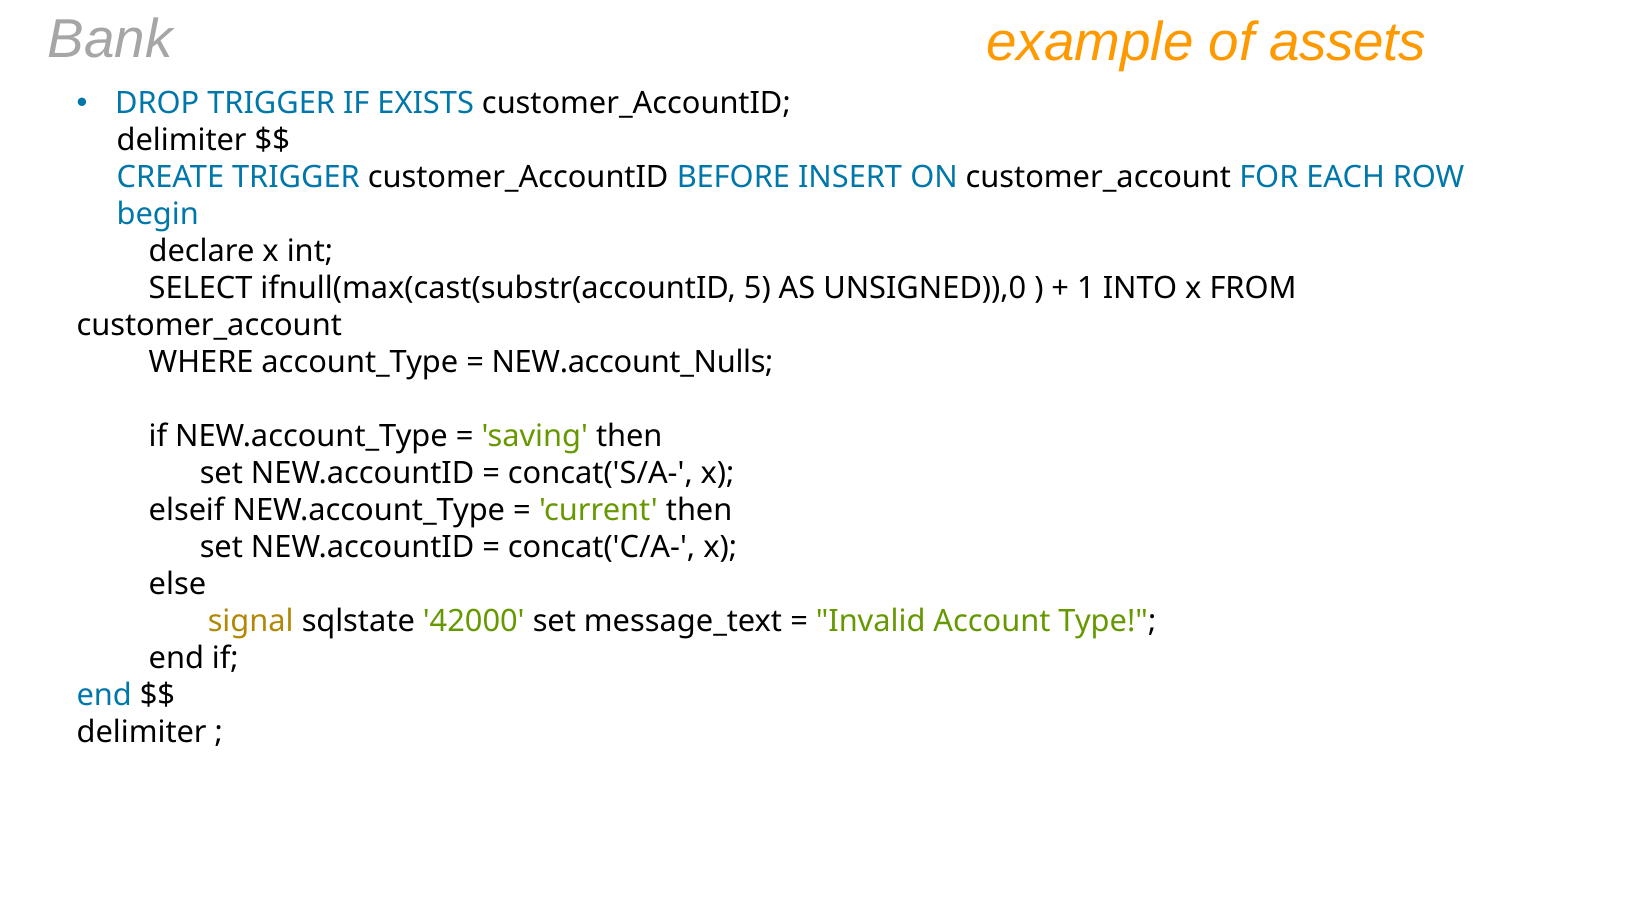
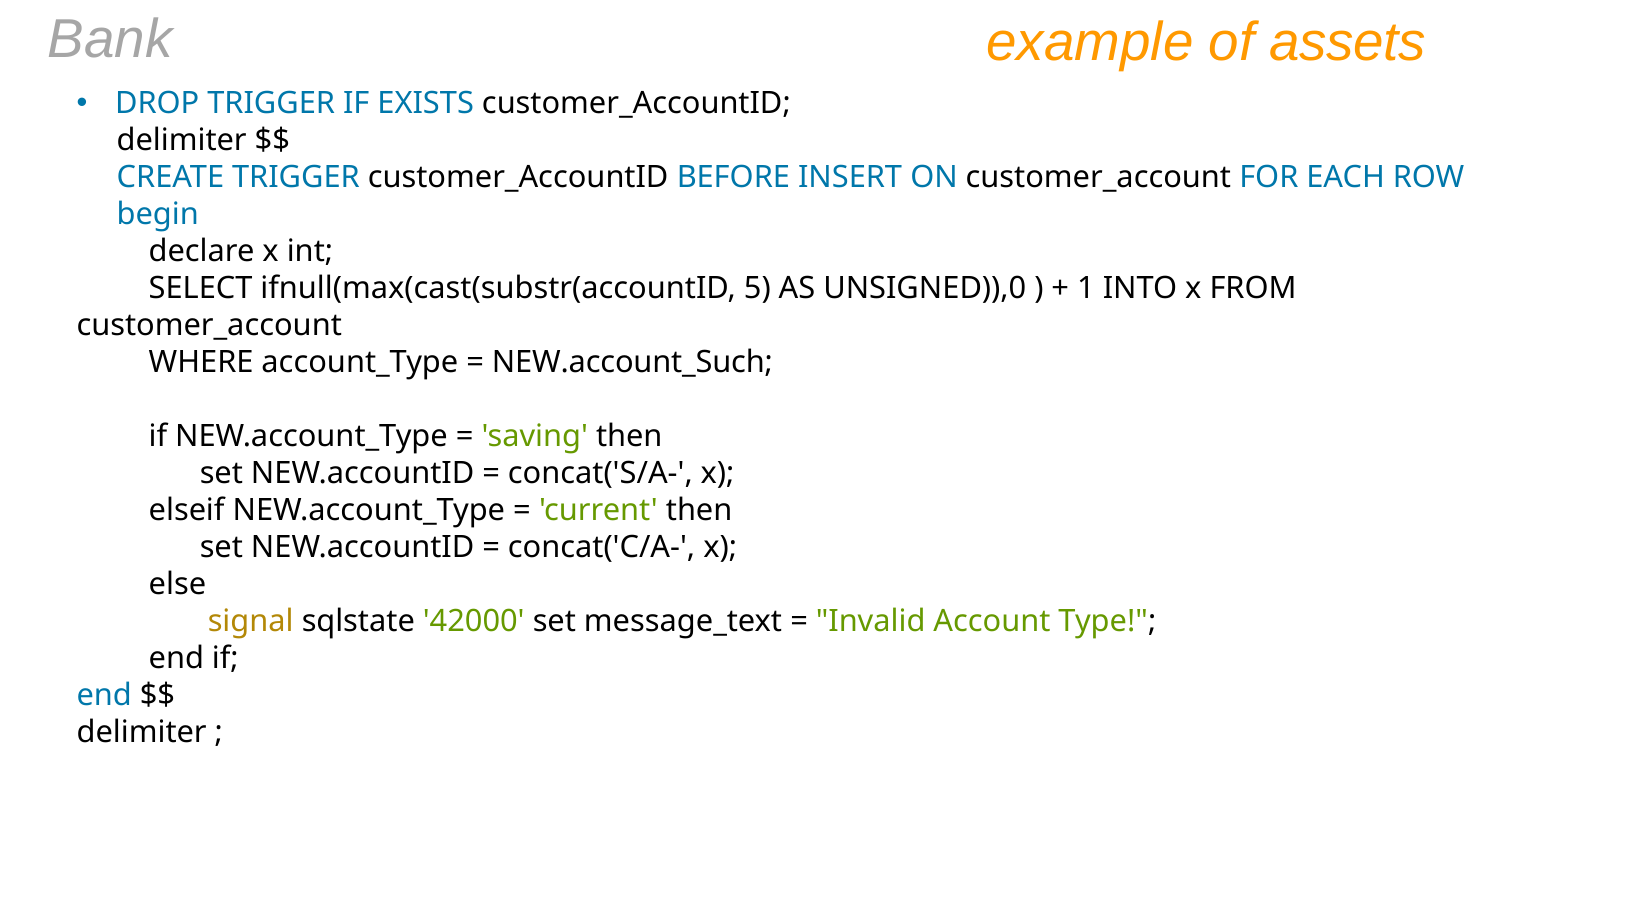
NEW.account_Nulls: NEW.account_Nulls -> NEW.account_Such
